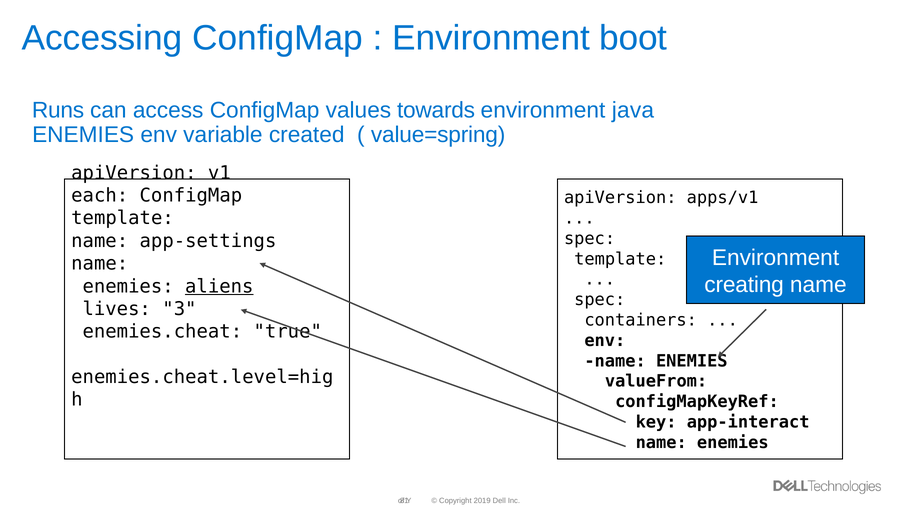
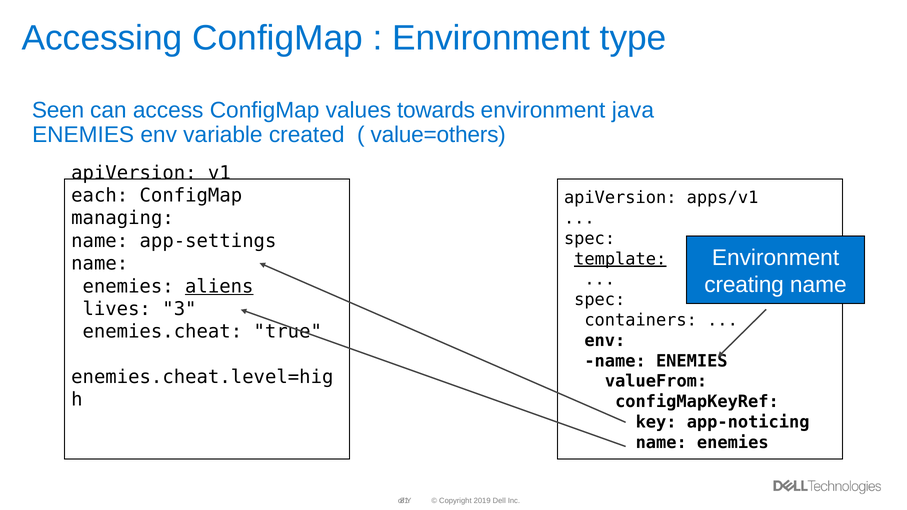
boot: boot -> type
Runs: Runs -> Seen
value=spring: value=spring -> value=others
template at (122, 218): template -> managing
template at (620, 259) underline: none -> present
app-interact: app-interact -> app-noticing
